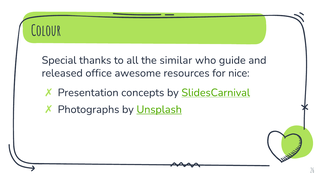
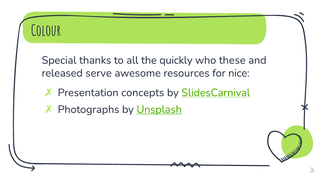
similar: similar -> quickly
guide: guide -> these
office: office -> serve
